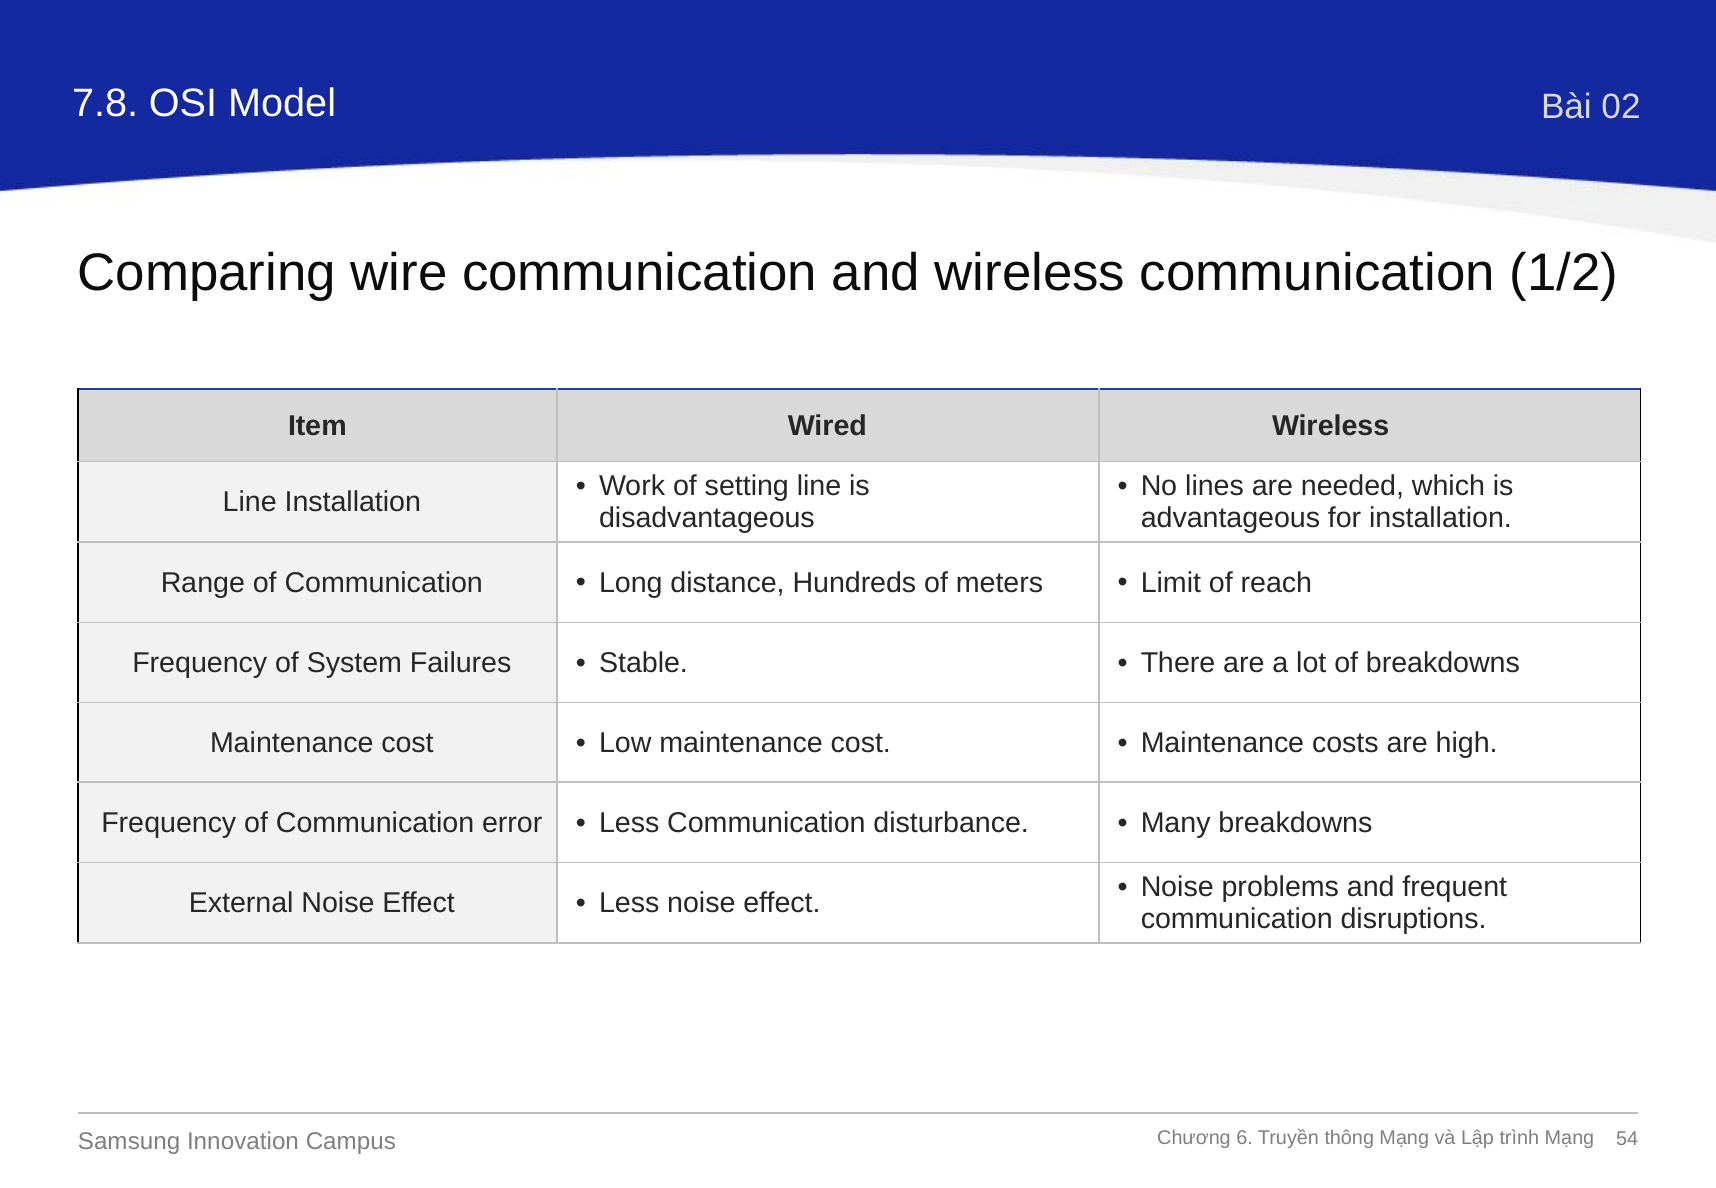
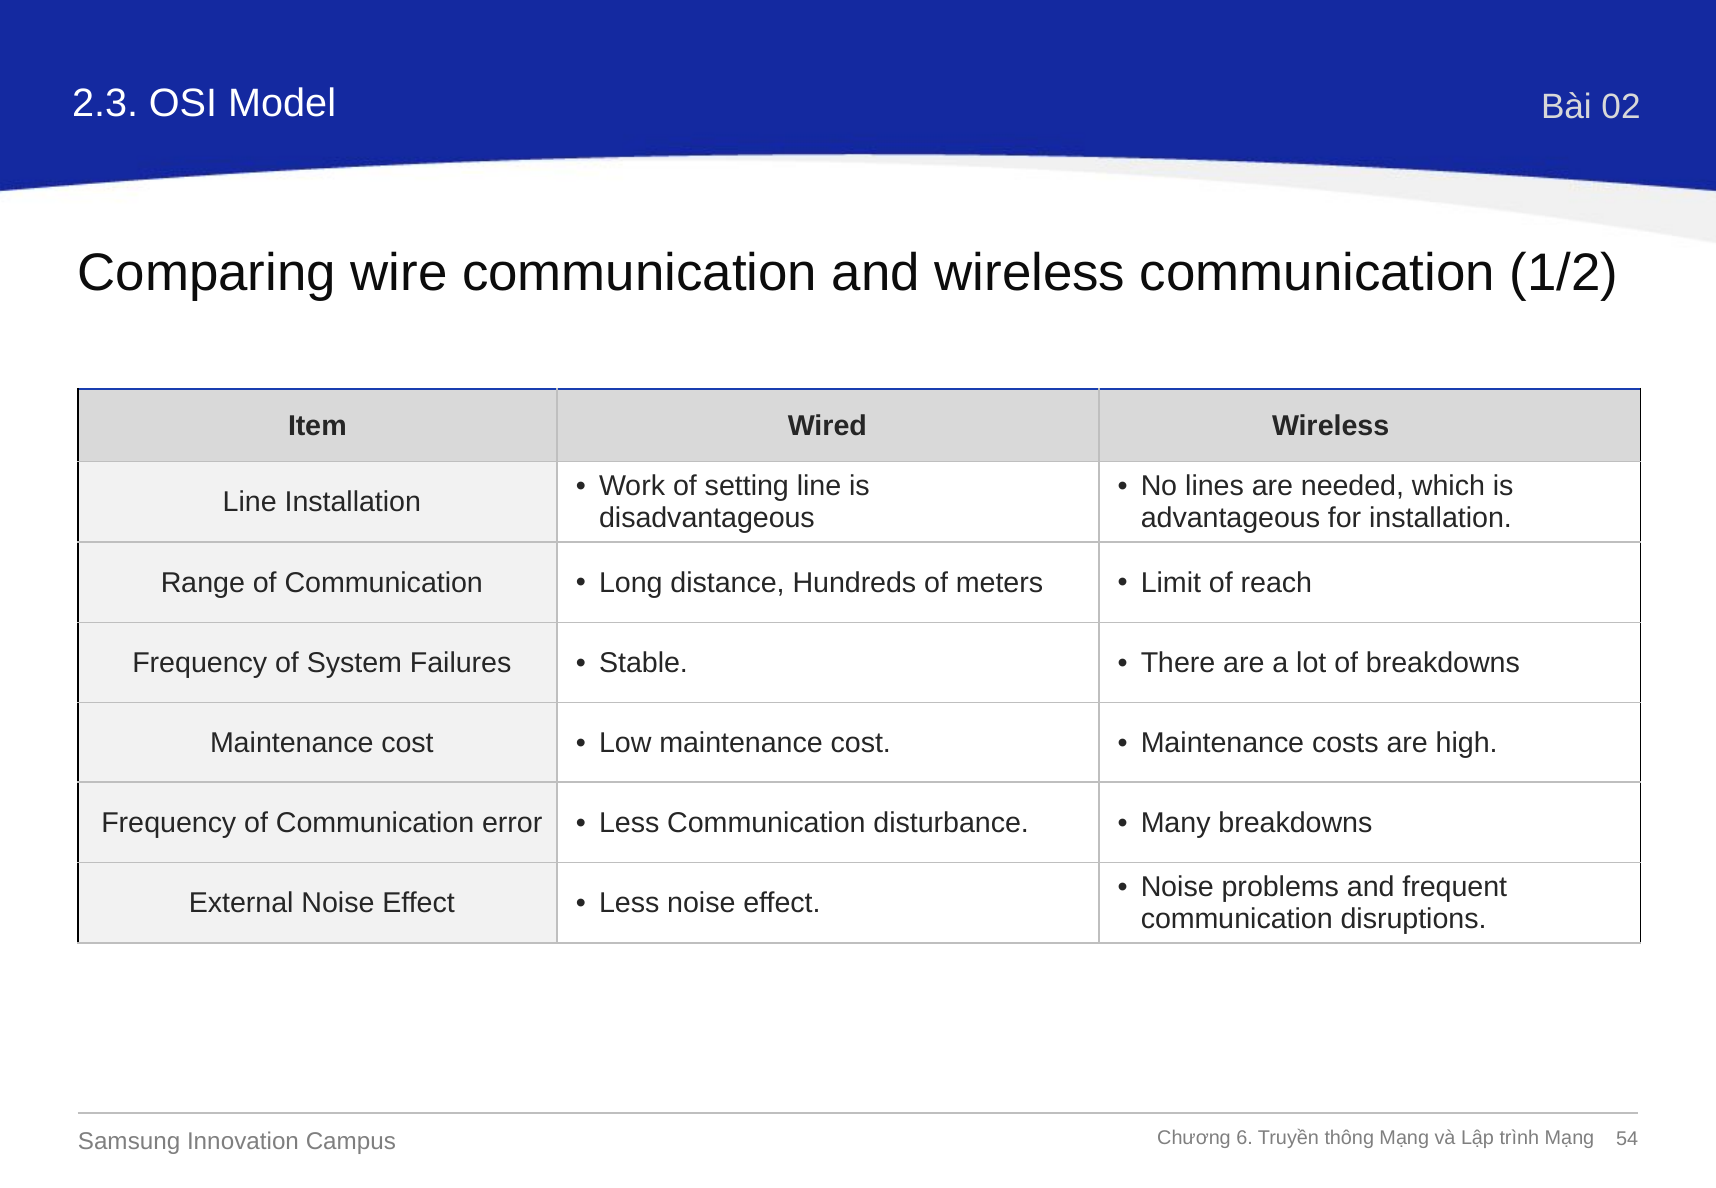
7.8: 7.8 -> 2.3
